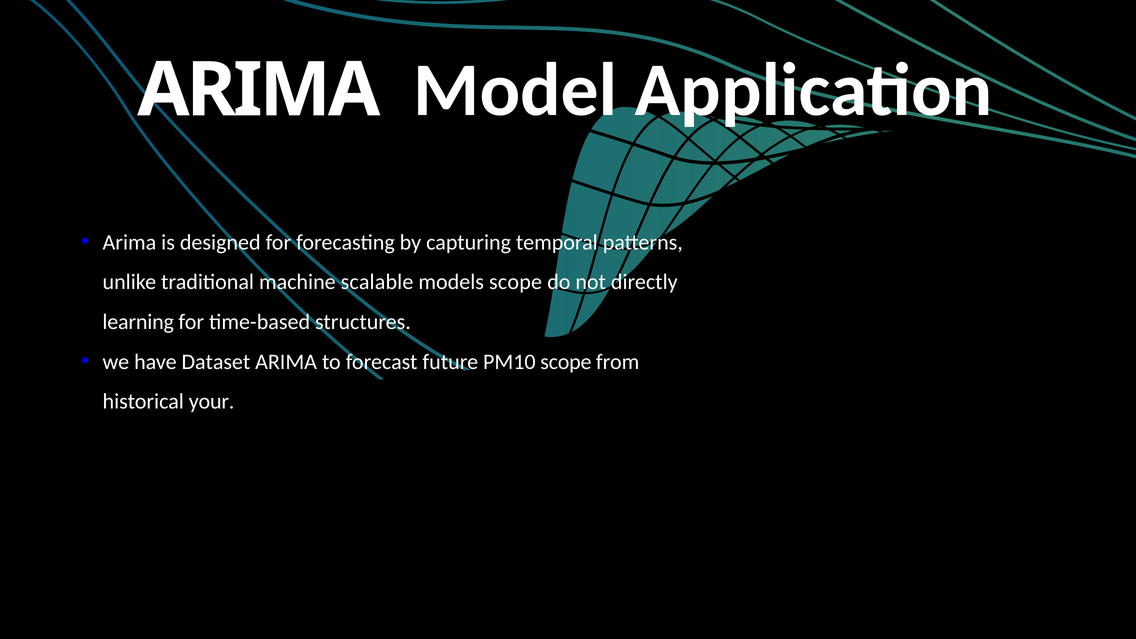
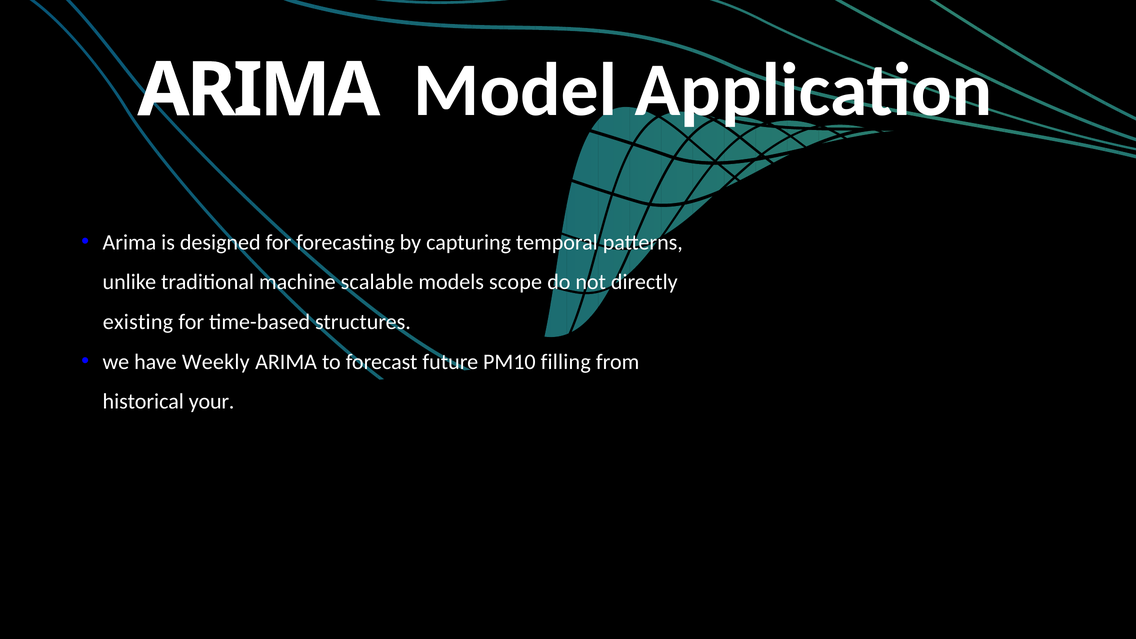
learning: learning -> existing
Dataset: Dataset -> Weekly
PM10 scope: scope -> filling
